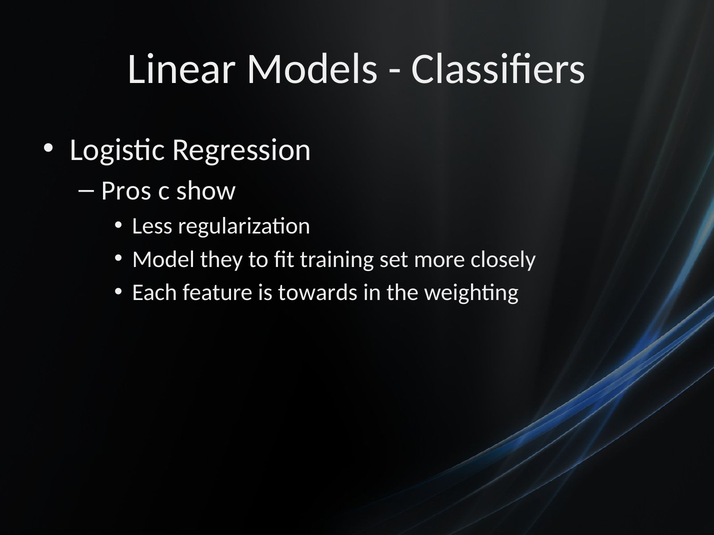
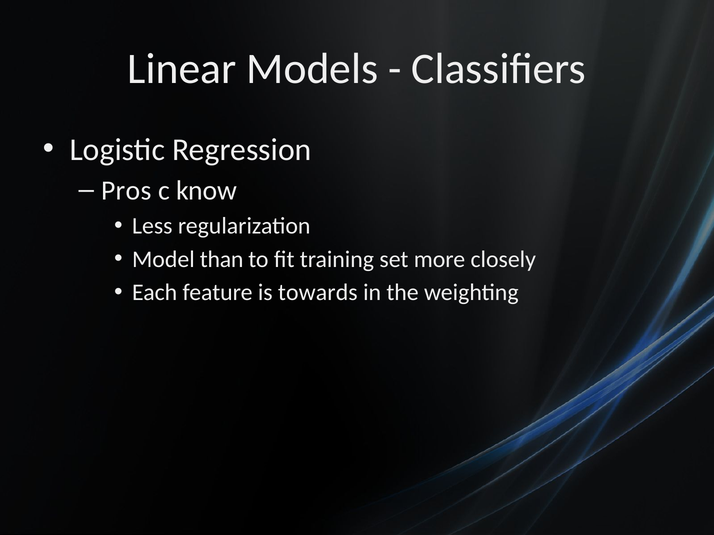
show: show -> know
they: they -> than
